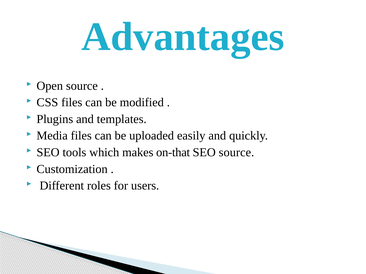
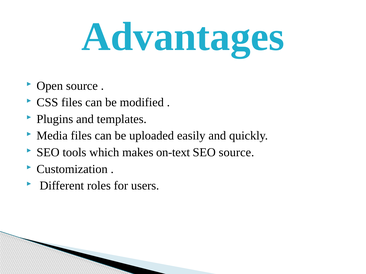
on-that: on-that -> on-text
